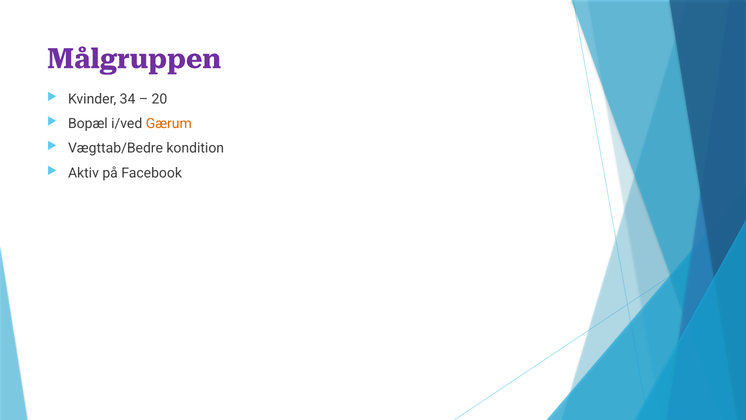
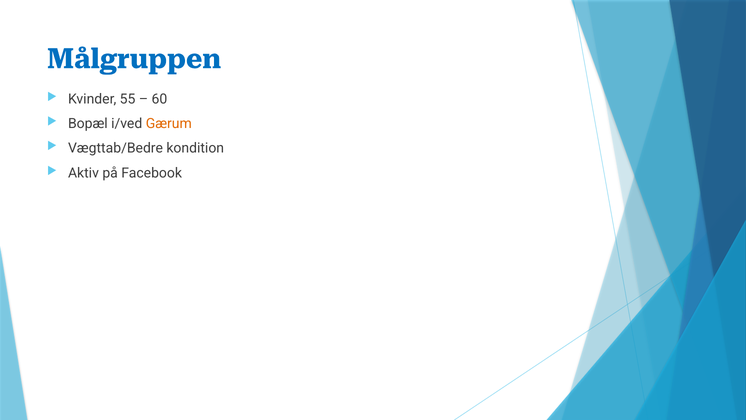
Målgruppen colour: purple -> blue
34: 34 -> 55
20: 20 -> 60
